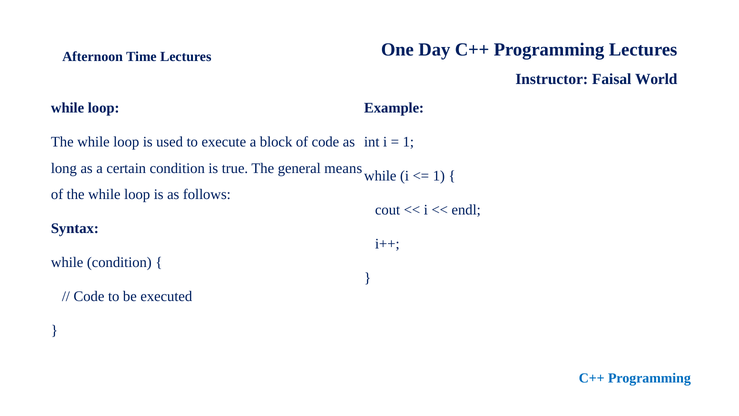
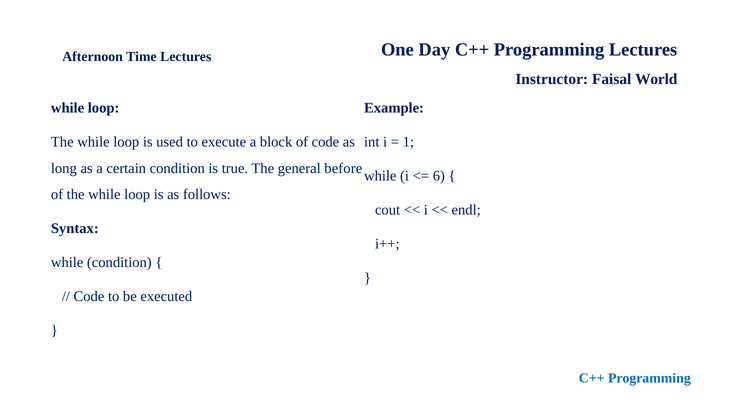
means: means -> before
1 at (439, 176): 1 -> 6
